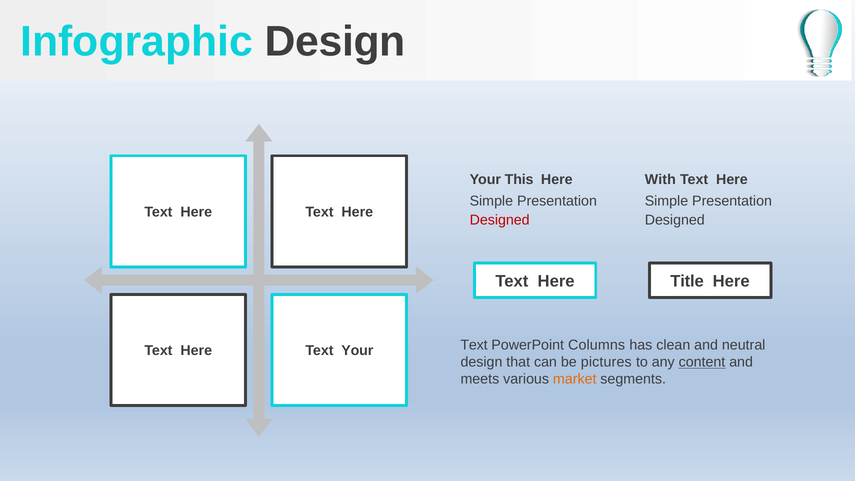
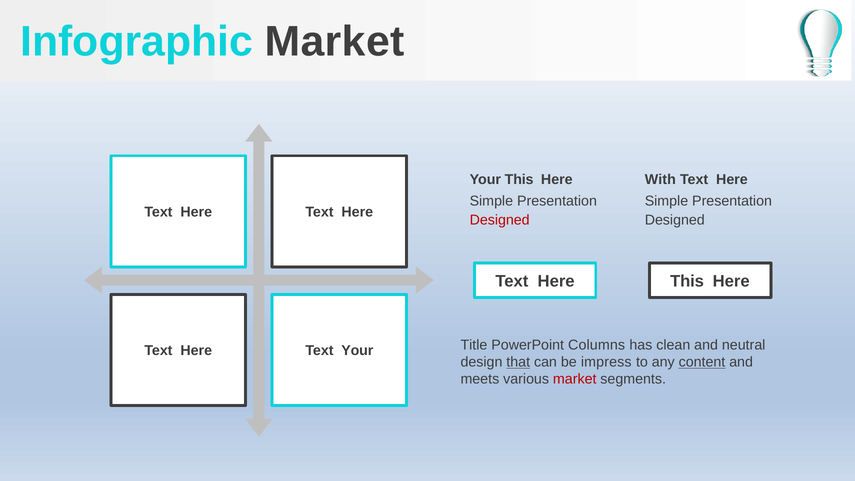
Infographic Design: Design -> Market
Here Title: Title -> This
Text at (474, 345): Text -> Title
that underline: none -> present
pictures: pictures -> impress
market at (575, 379) colour: orange -> red
